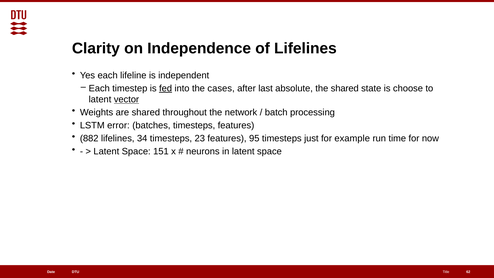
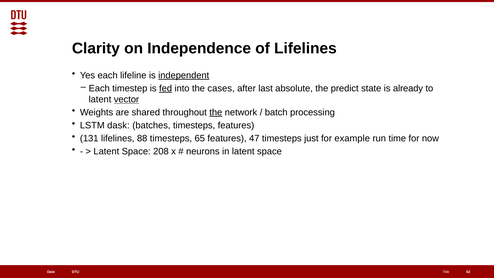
independent underline: none -> present
the shared: shared -> predict
choose: choose -> already
the at (216, 112) underline: none -> present
error: error -> dask
882: 882 -> 131
34: 34 -> 88
23: 23 -> 65
95: 95 -> 47
151: 151 -> 208
